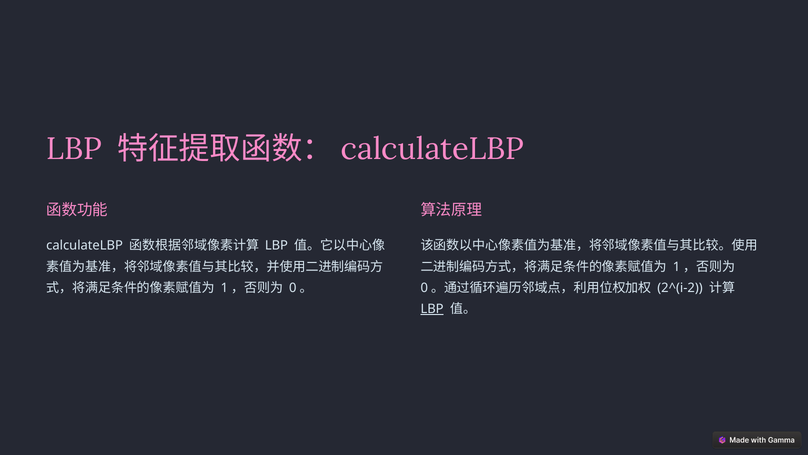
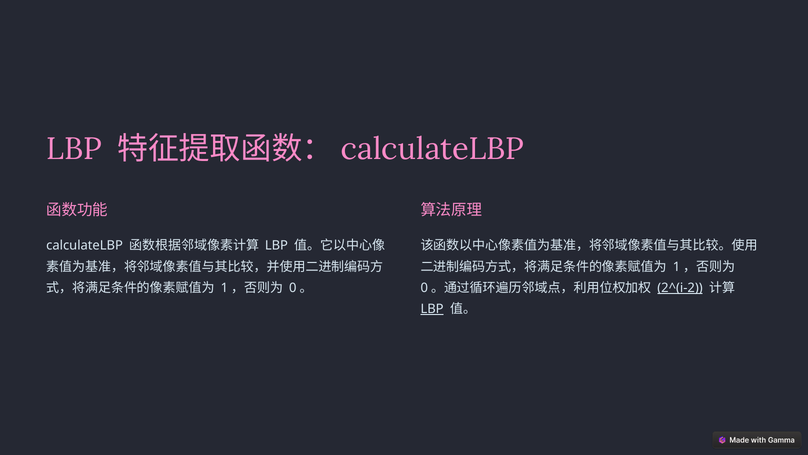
2^(i-2 underline: none -> present
